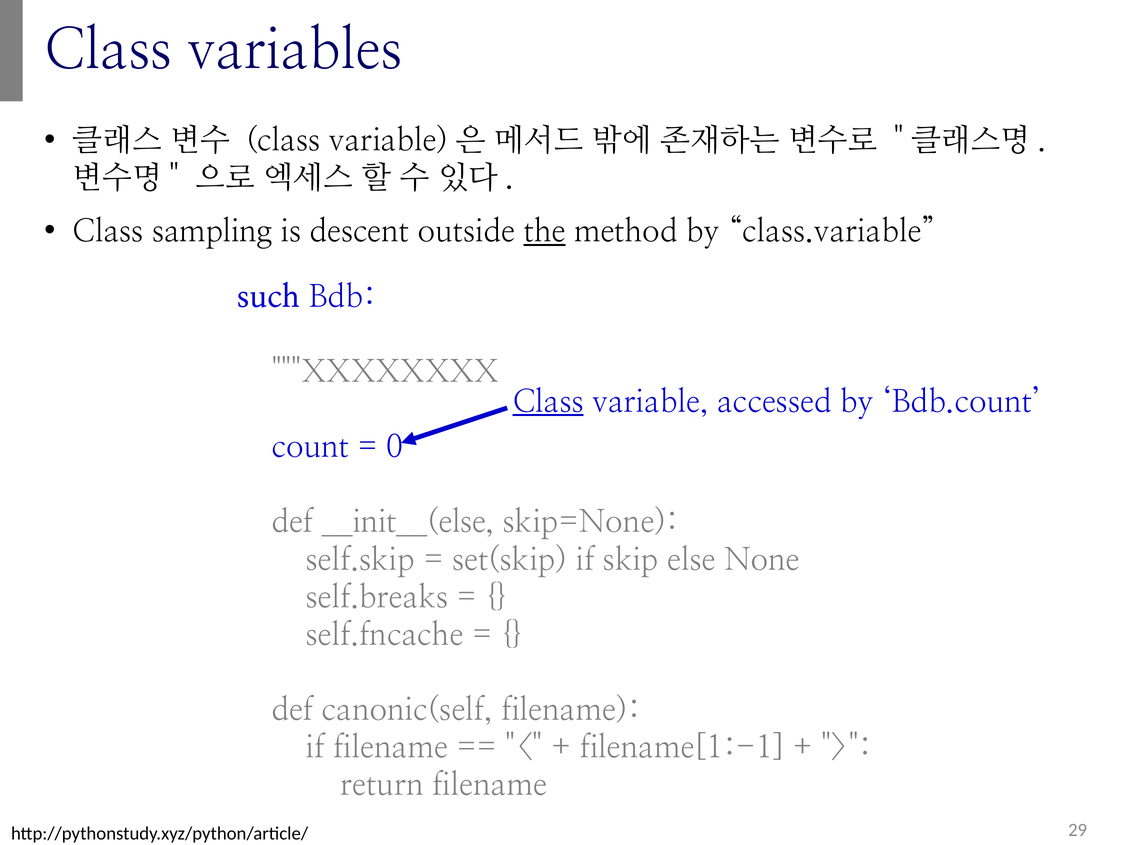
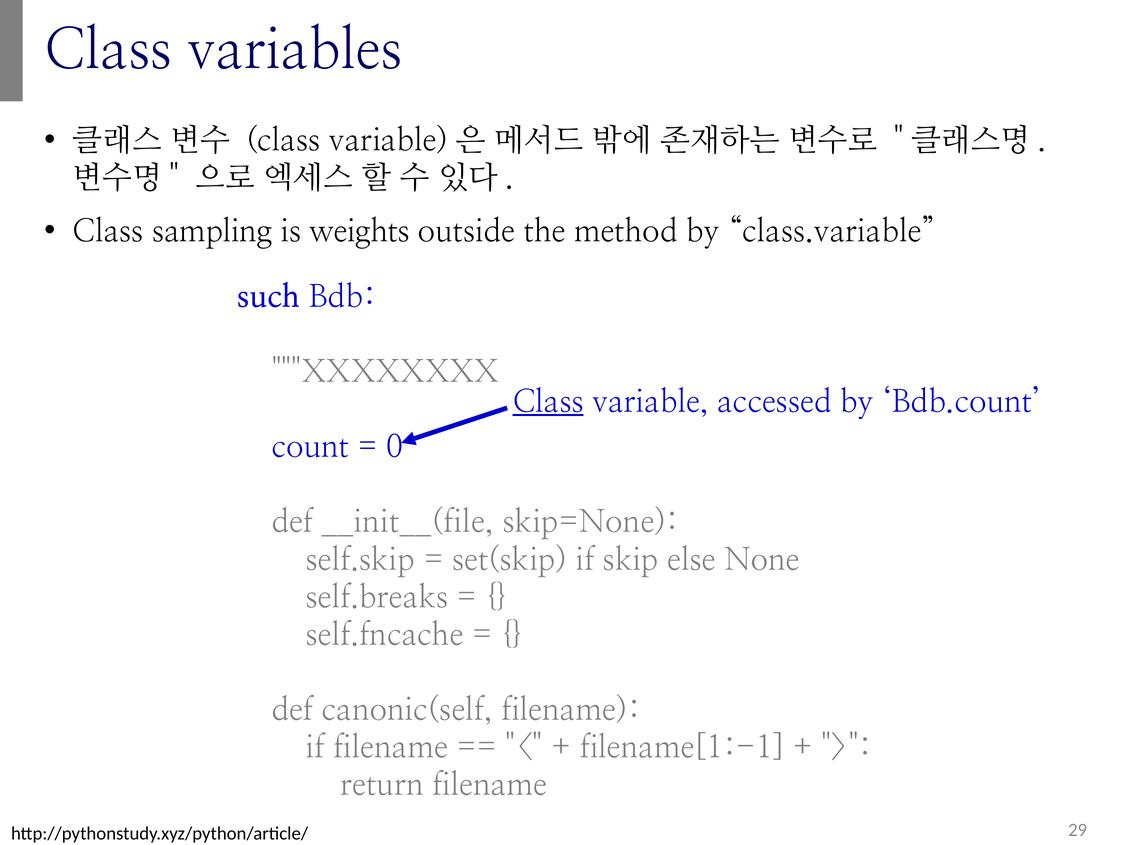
descent: descent -> weights
the underline: present -> none
__init__(else: __init__(else -> __init__(file
